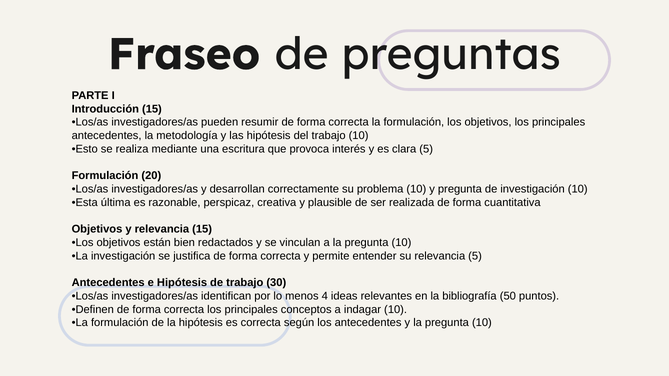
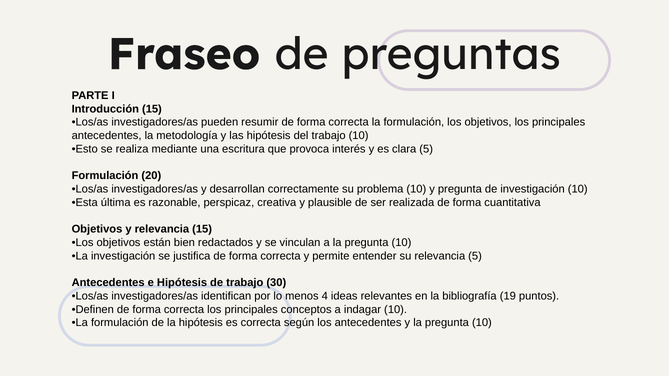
50: 50 -> 19
